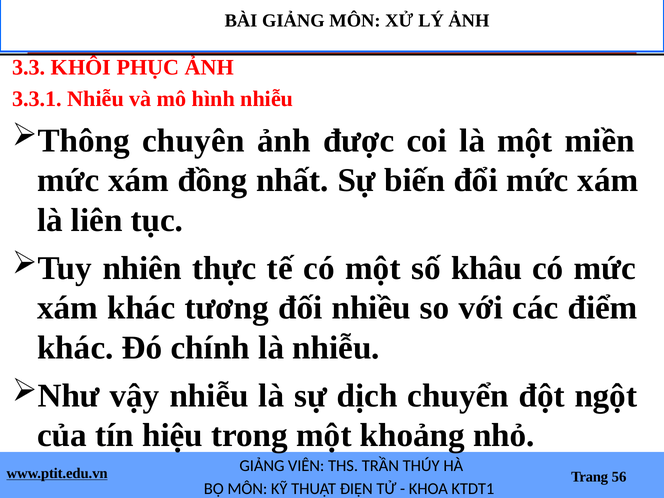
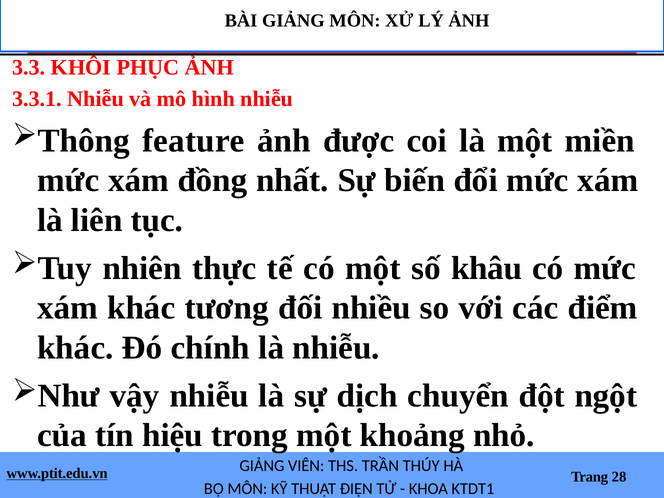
chuyên: chuyên -> feature
56: 56 -> 28
